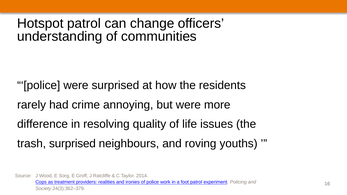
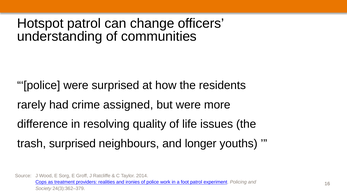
annoying: annoying -> assigned
roving: roving -> longer
